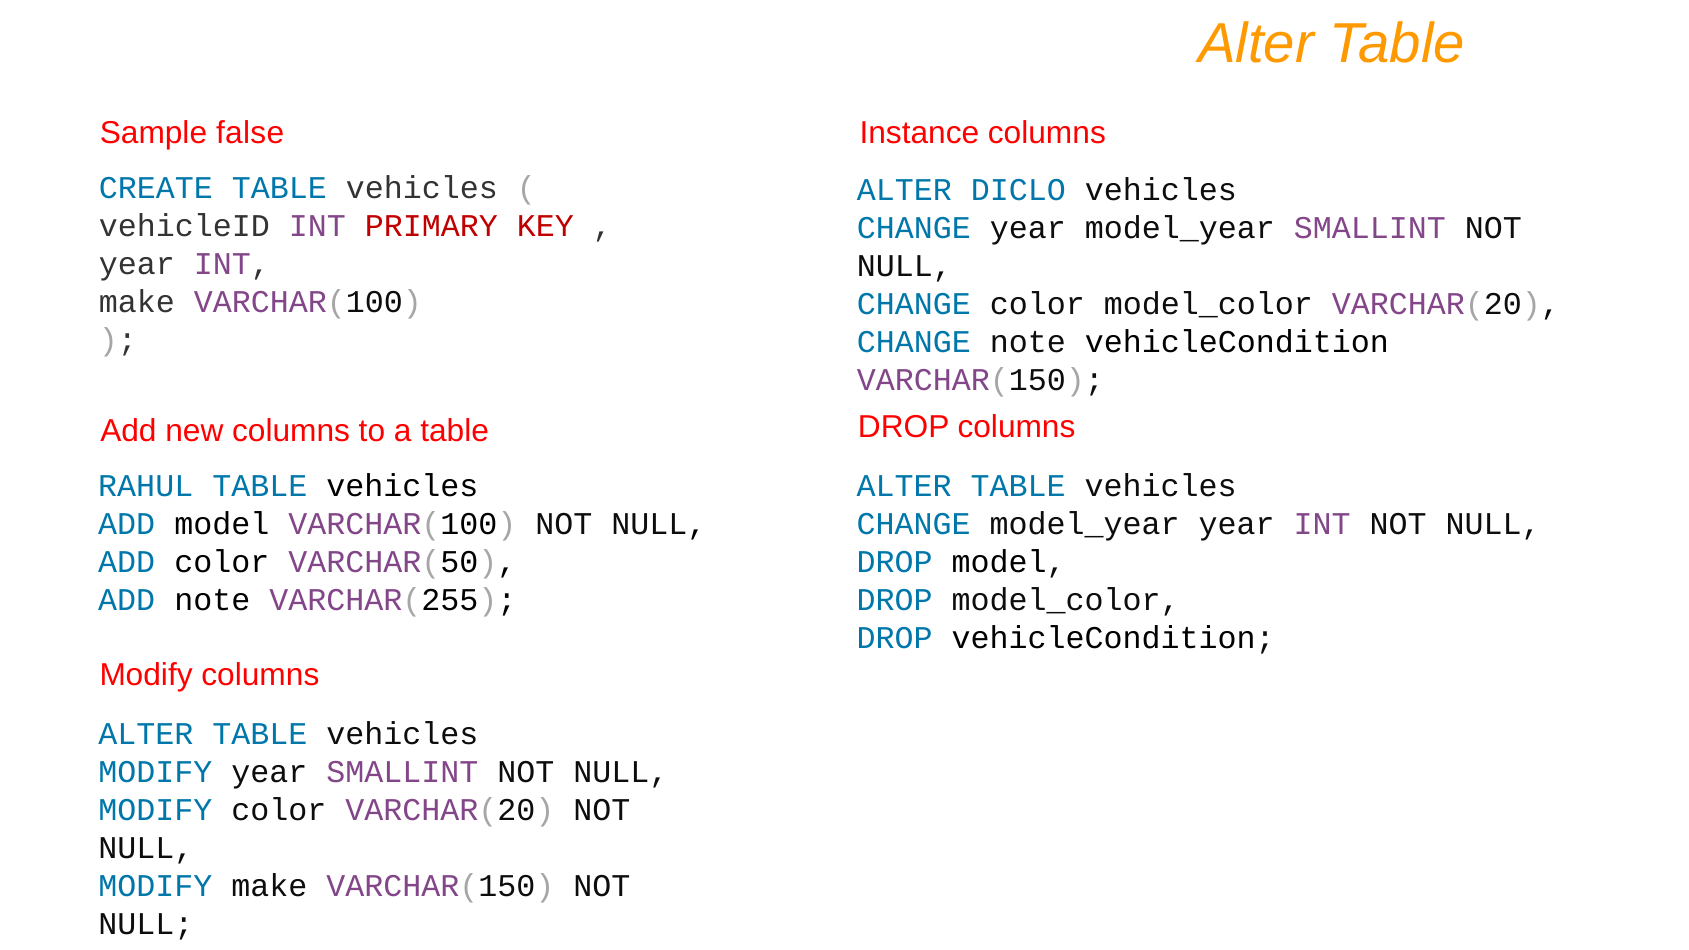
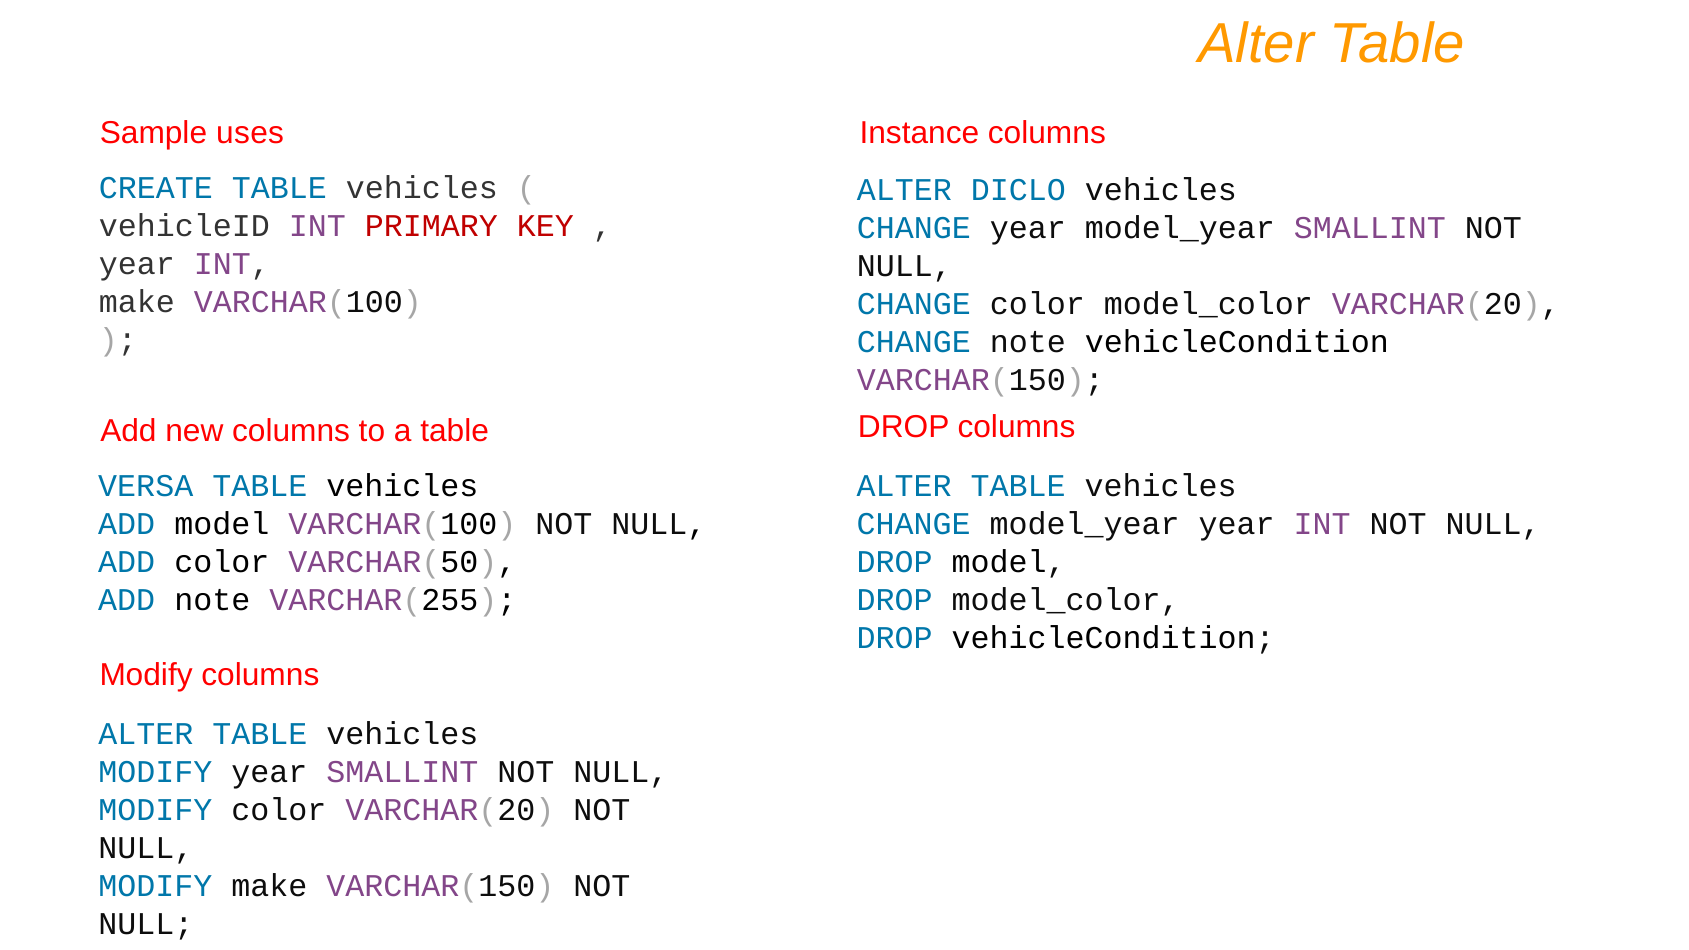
false: false -> uses
RAHUL: RAHUL -> VERSA
